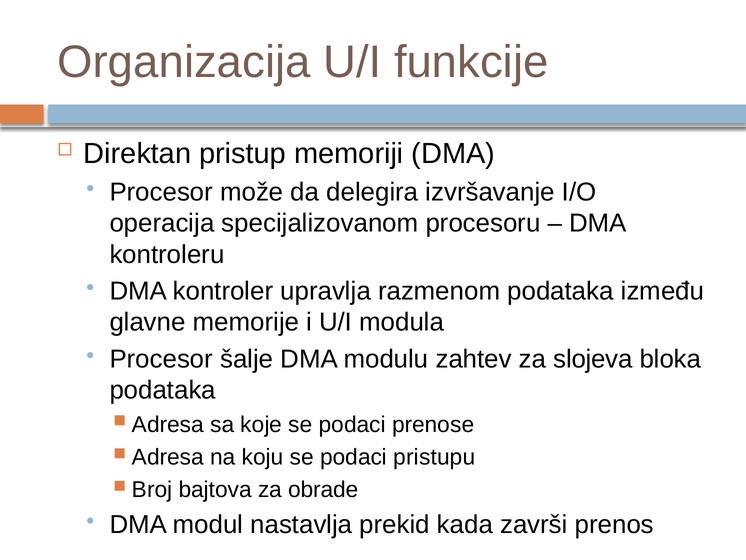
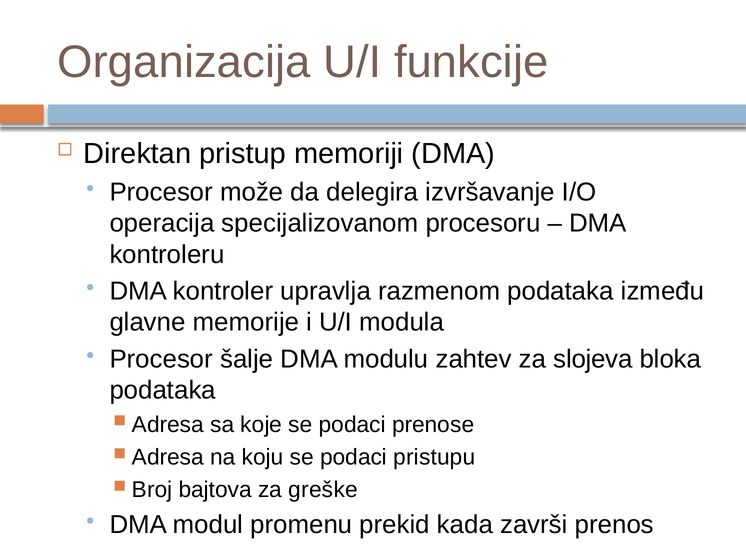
obrade: obrade -> greške
nastavlja: nastavlja -> promenu
